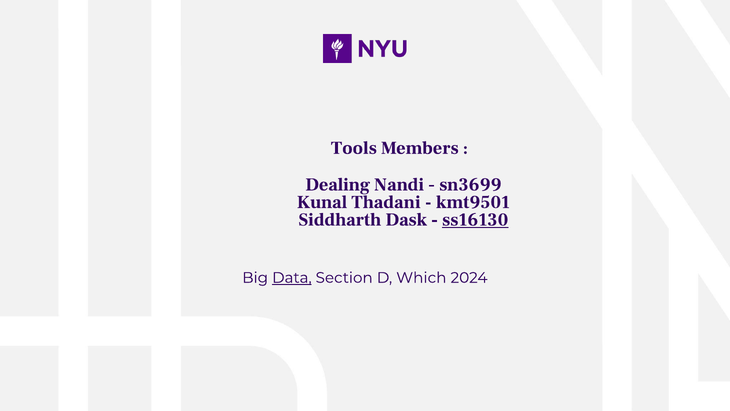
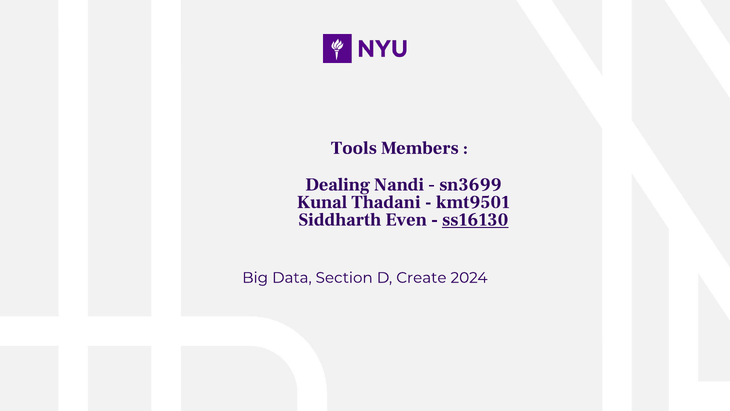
Dask: Dask -> Even
Data underline: present -> none
Which: Which -> Create
